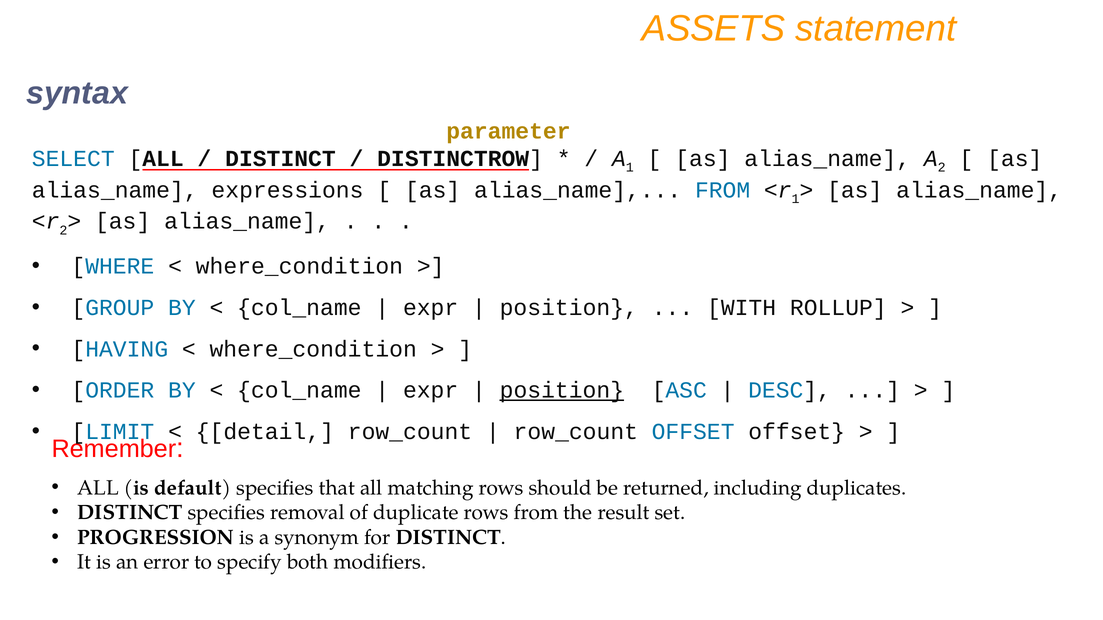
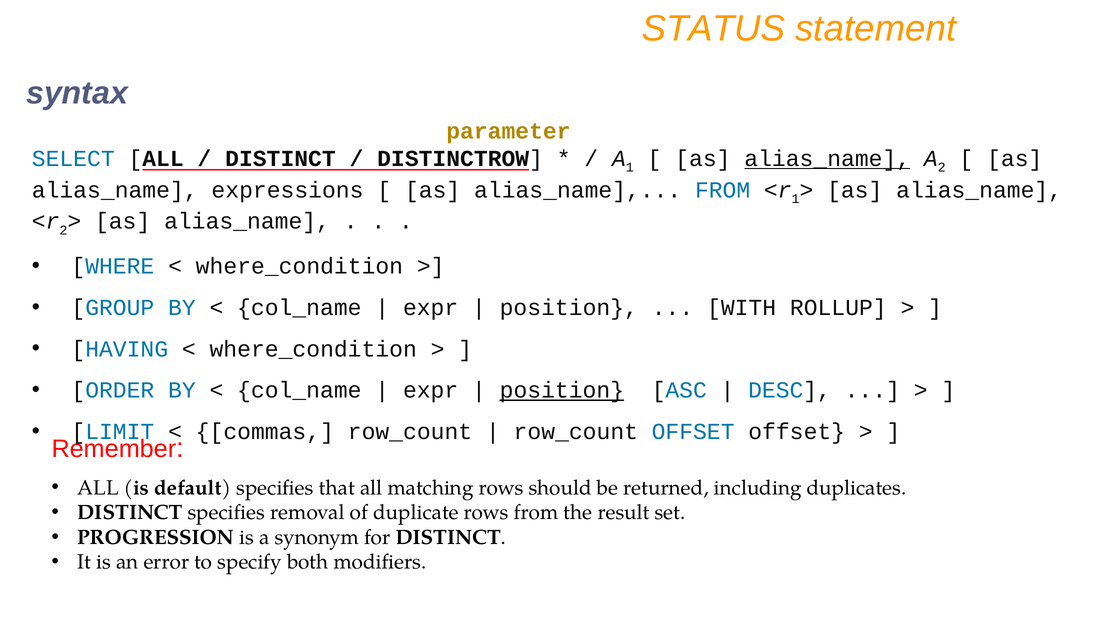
ASSETS: ASSETS -> STATUS
alias_name at (827, 159) underline: none -> present
detail: detail -> commas
